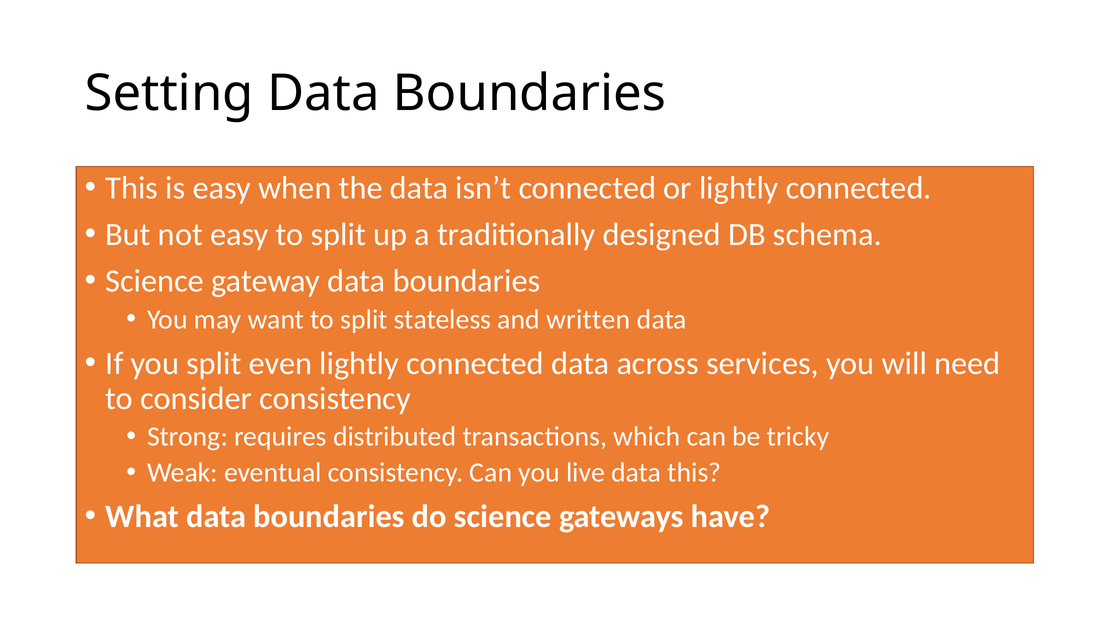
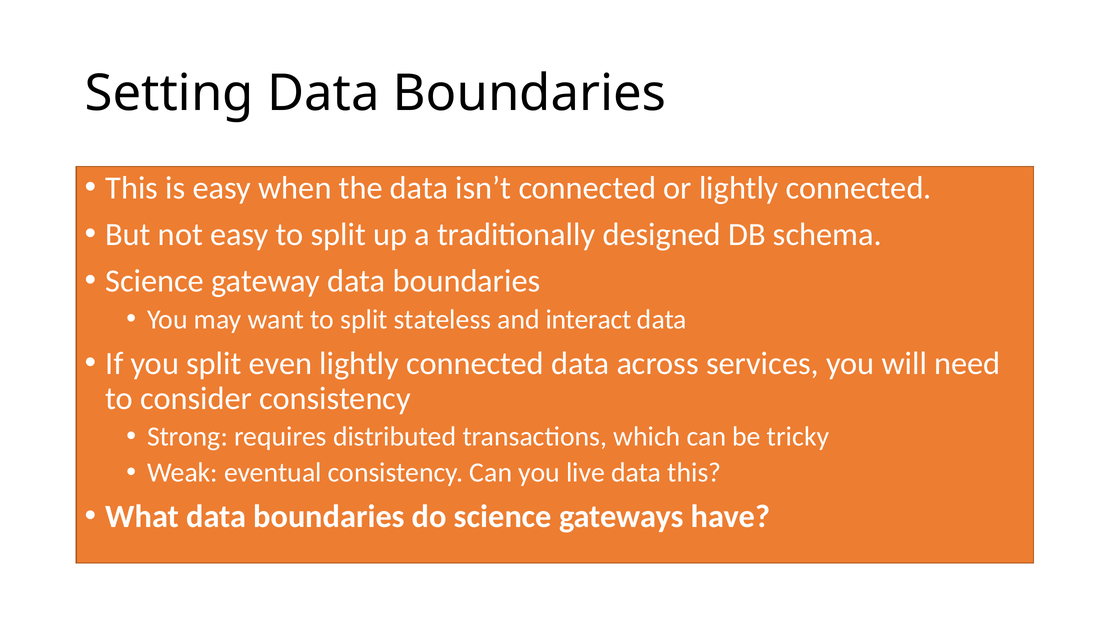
written: written -> interact
